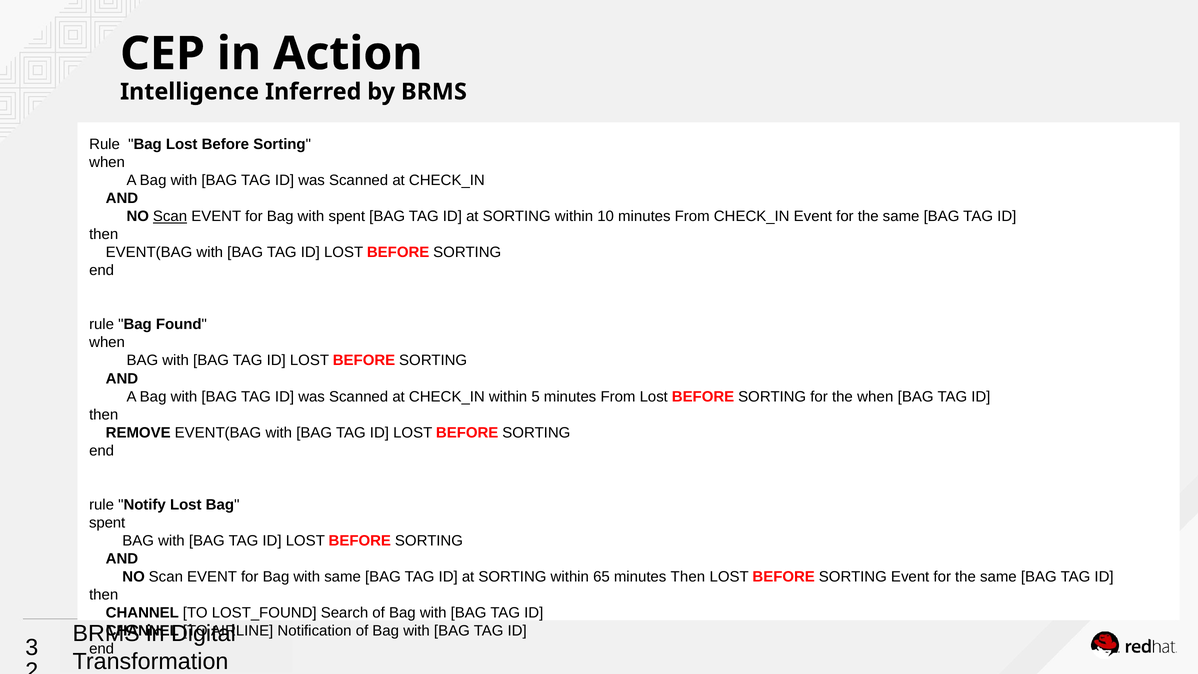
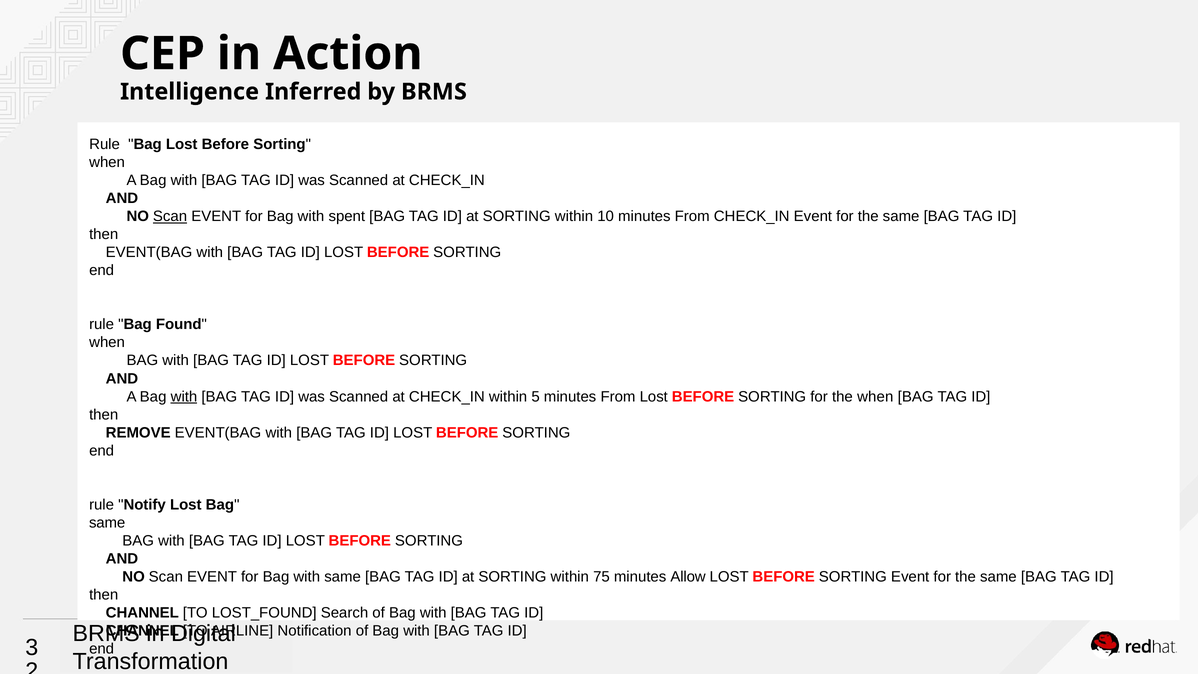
with at (184, 397) underline: none -> present
spent at (107, 523): spent -> same
65: 65 -> 75
minutes Then: Then -> Allow
